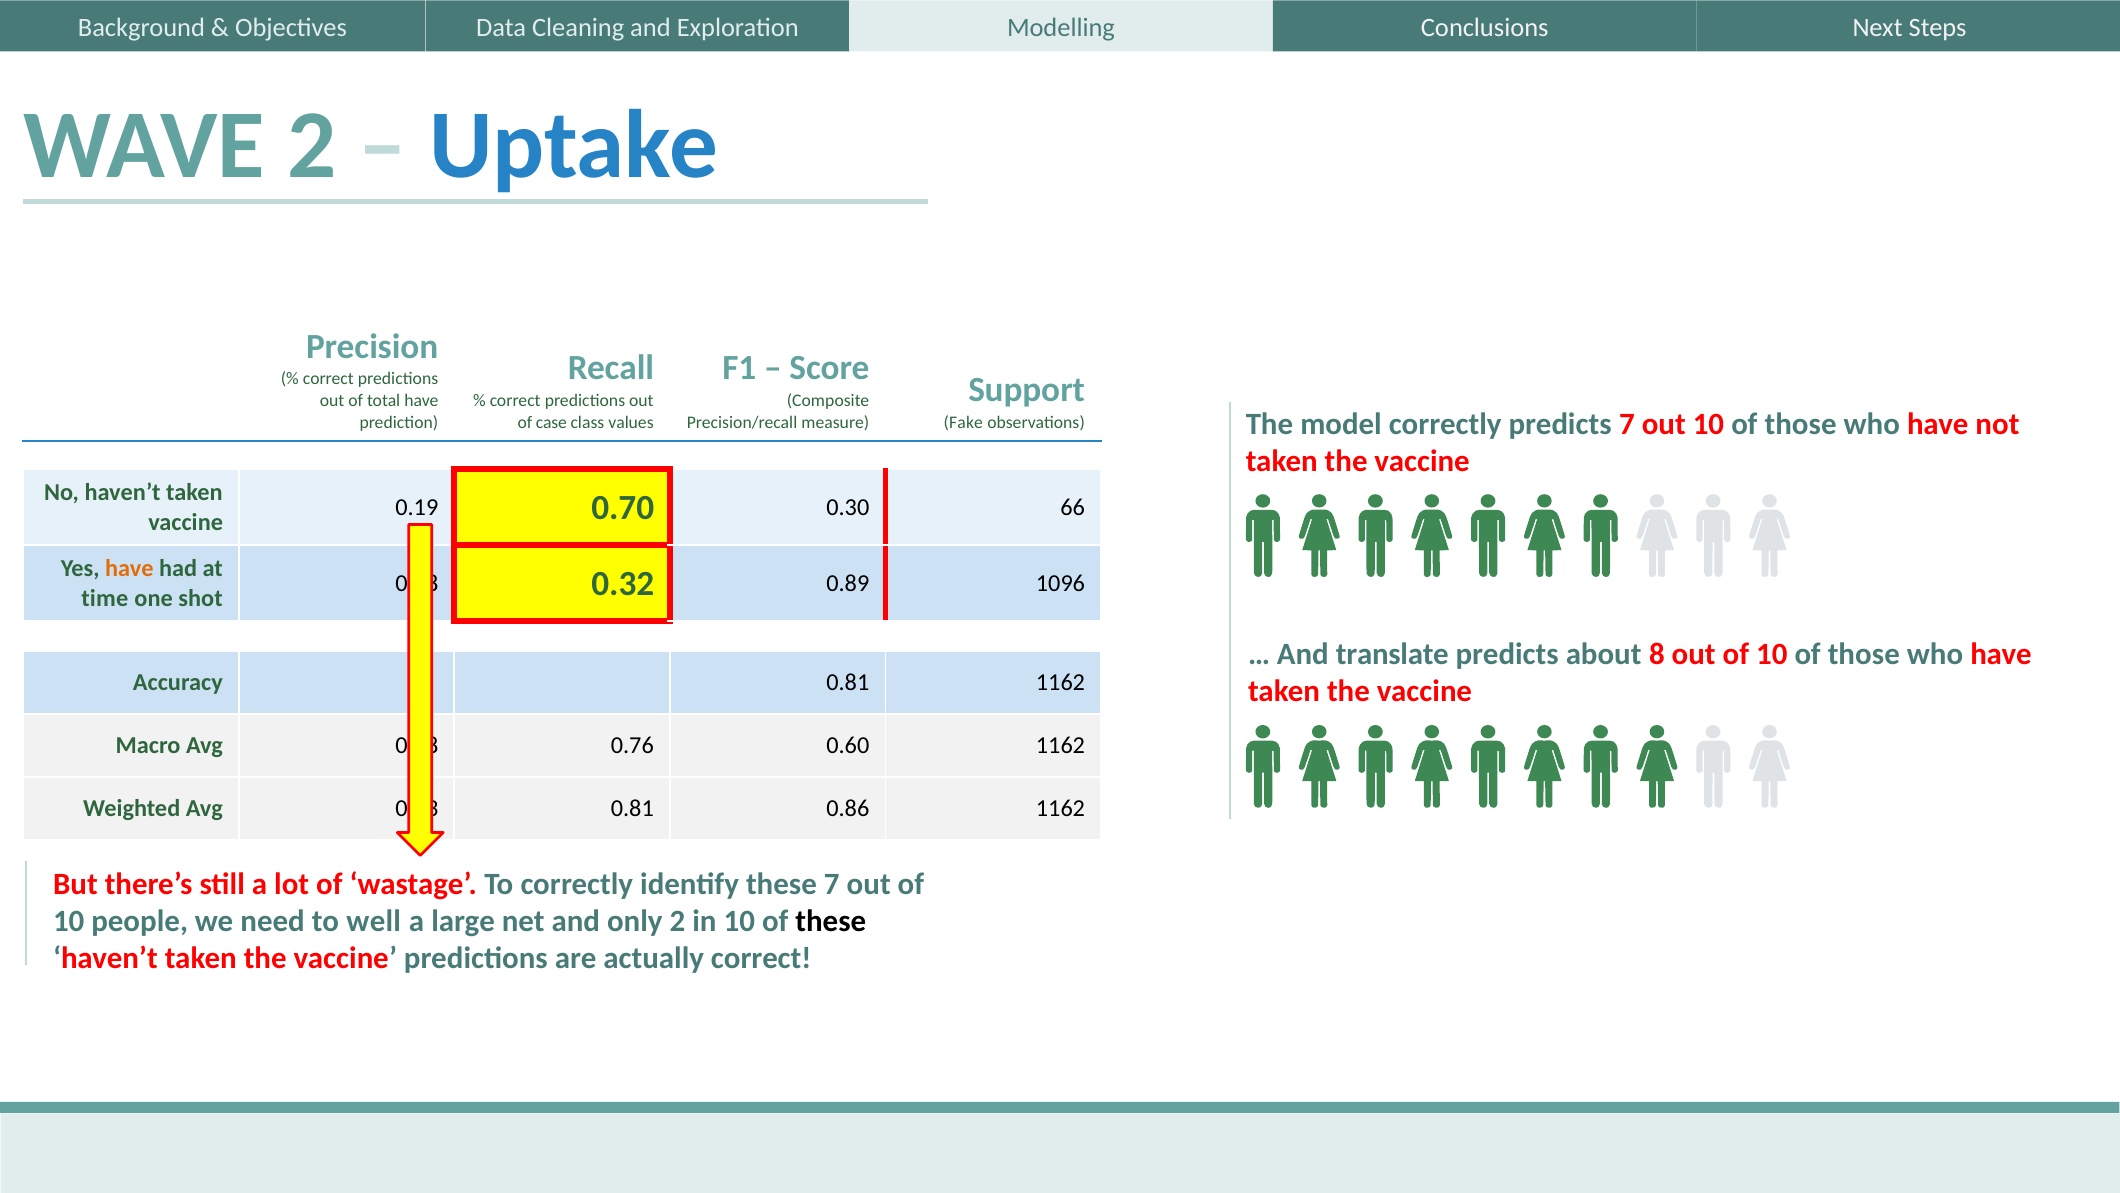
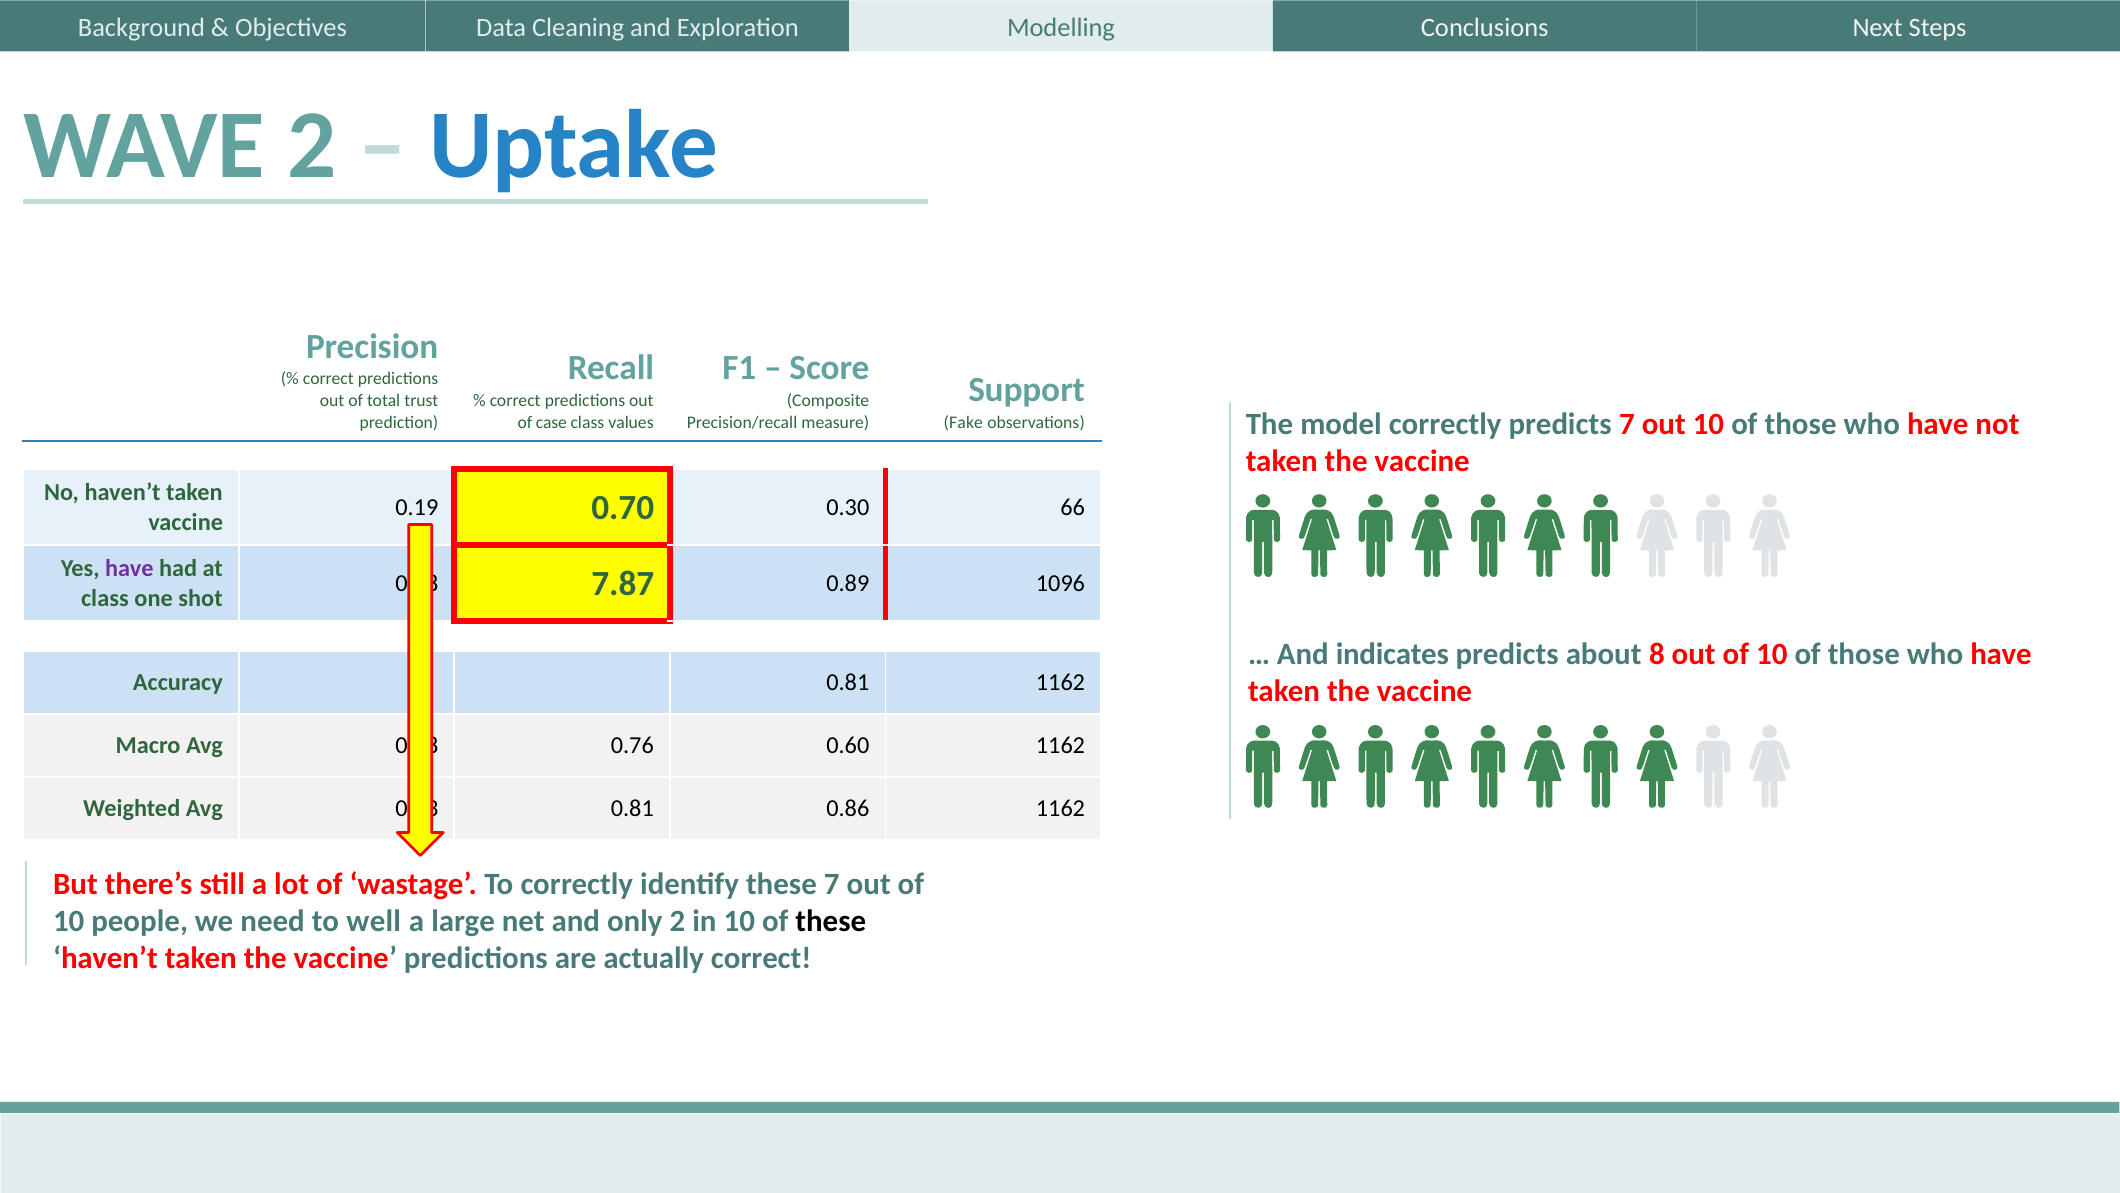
total have: have -> trust
have at (129, 568) colour: orange -> purple
0.32: 0.32 -> 7.87
time at (105, 598): time -> class
translate: translate -> indicates
